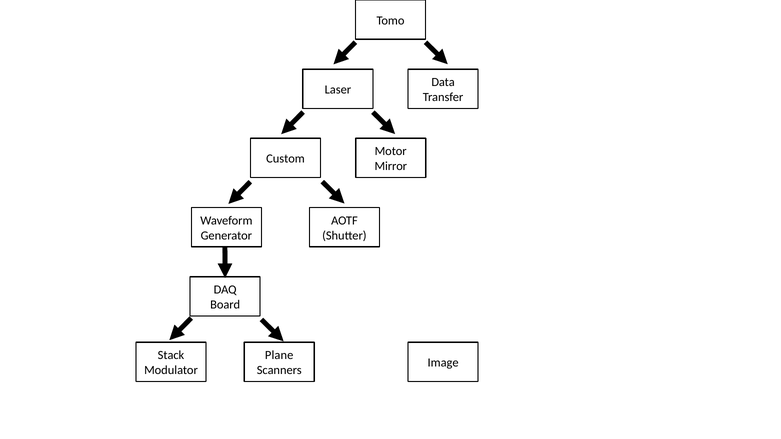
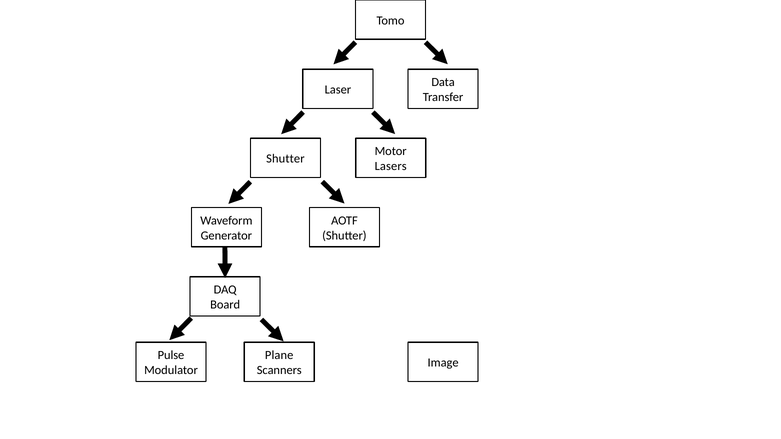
Custom at (286, 159): Custom -> Shutter
Mirror: Mirror -> Lasers
Stack: Stack -> Pulse
